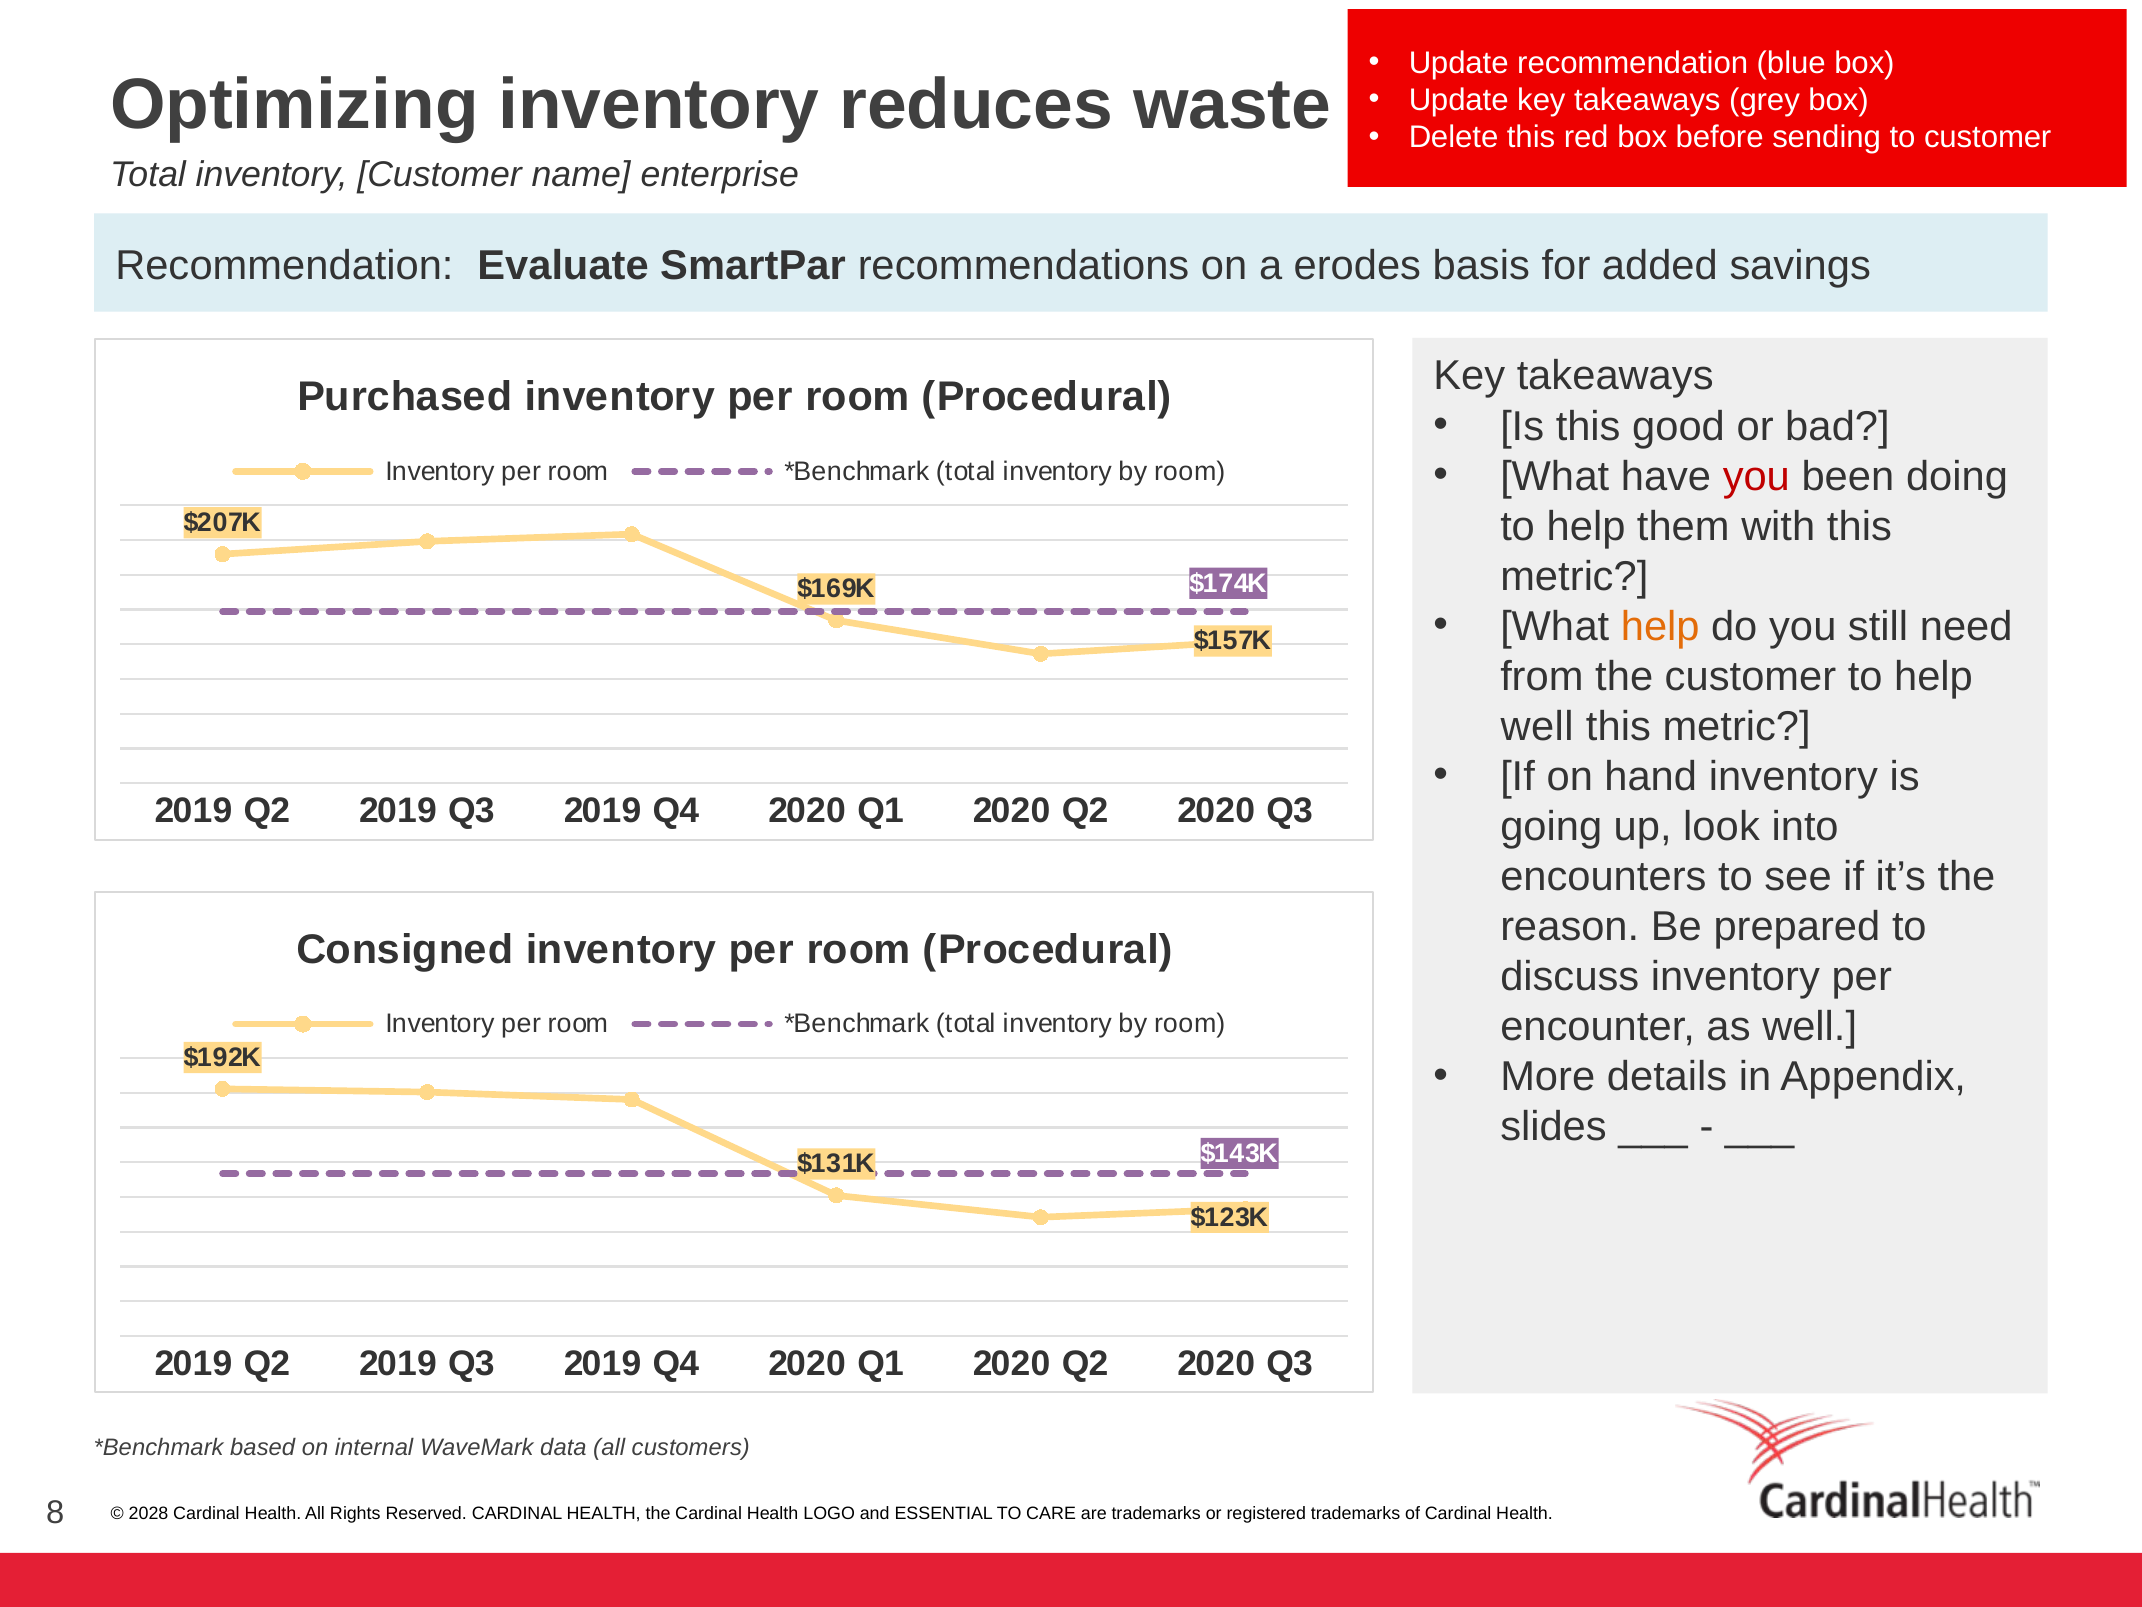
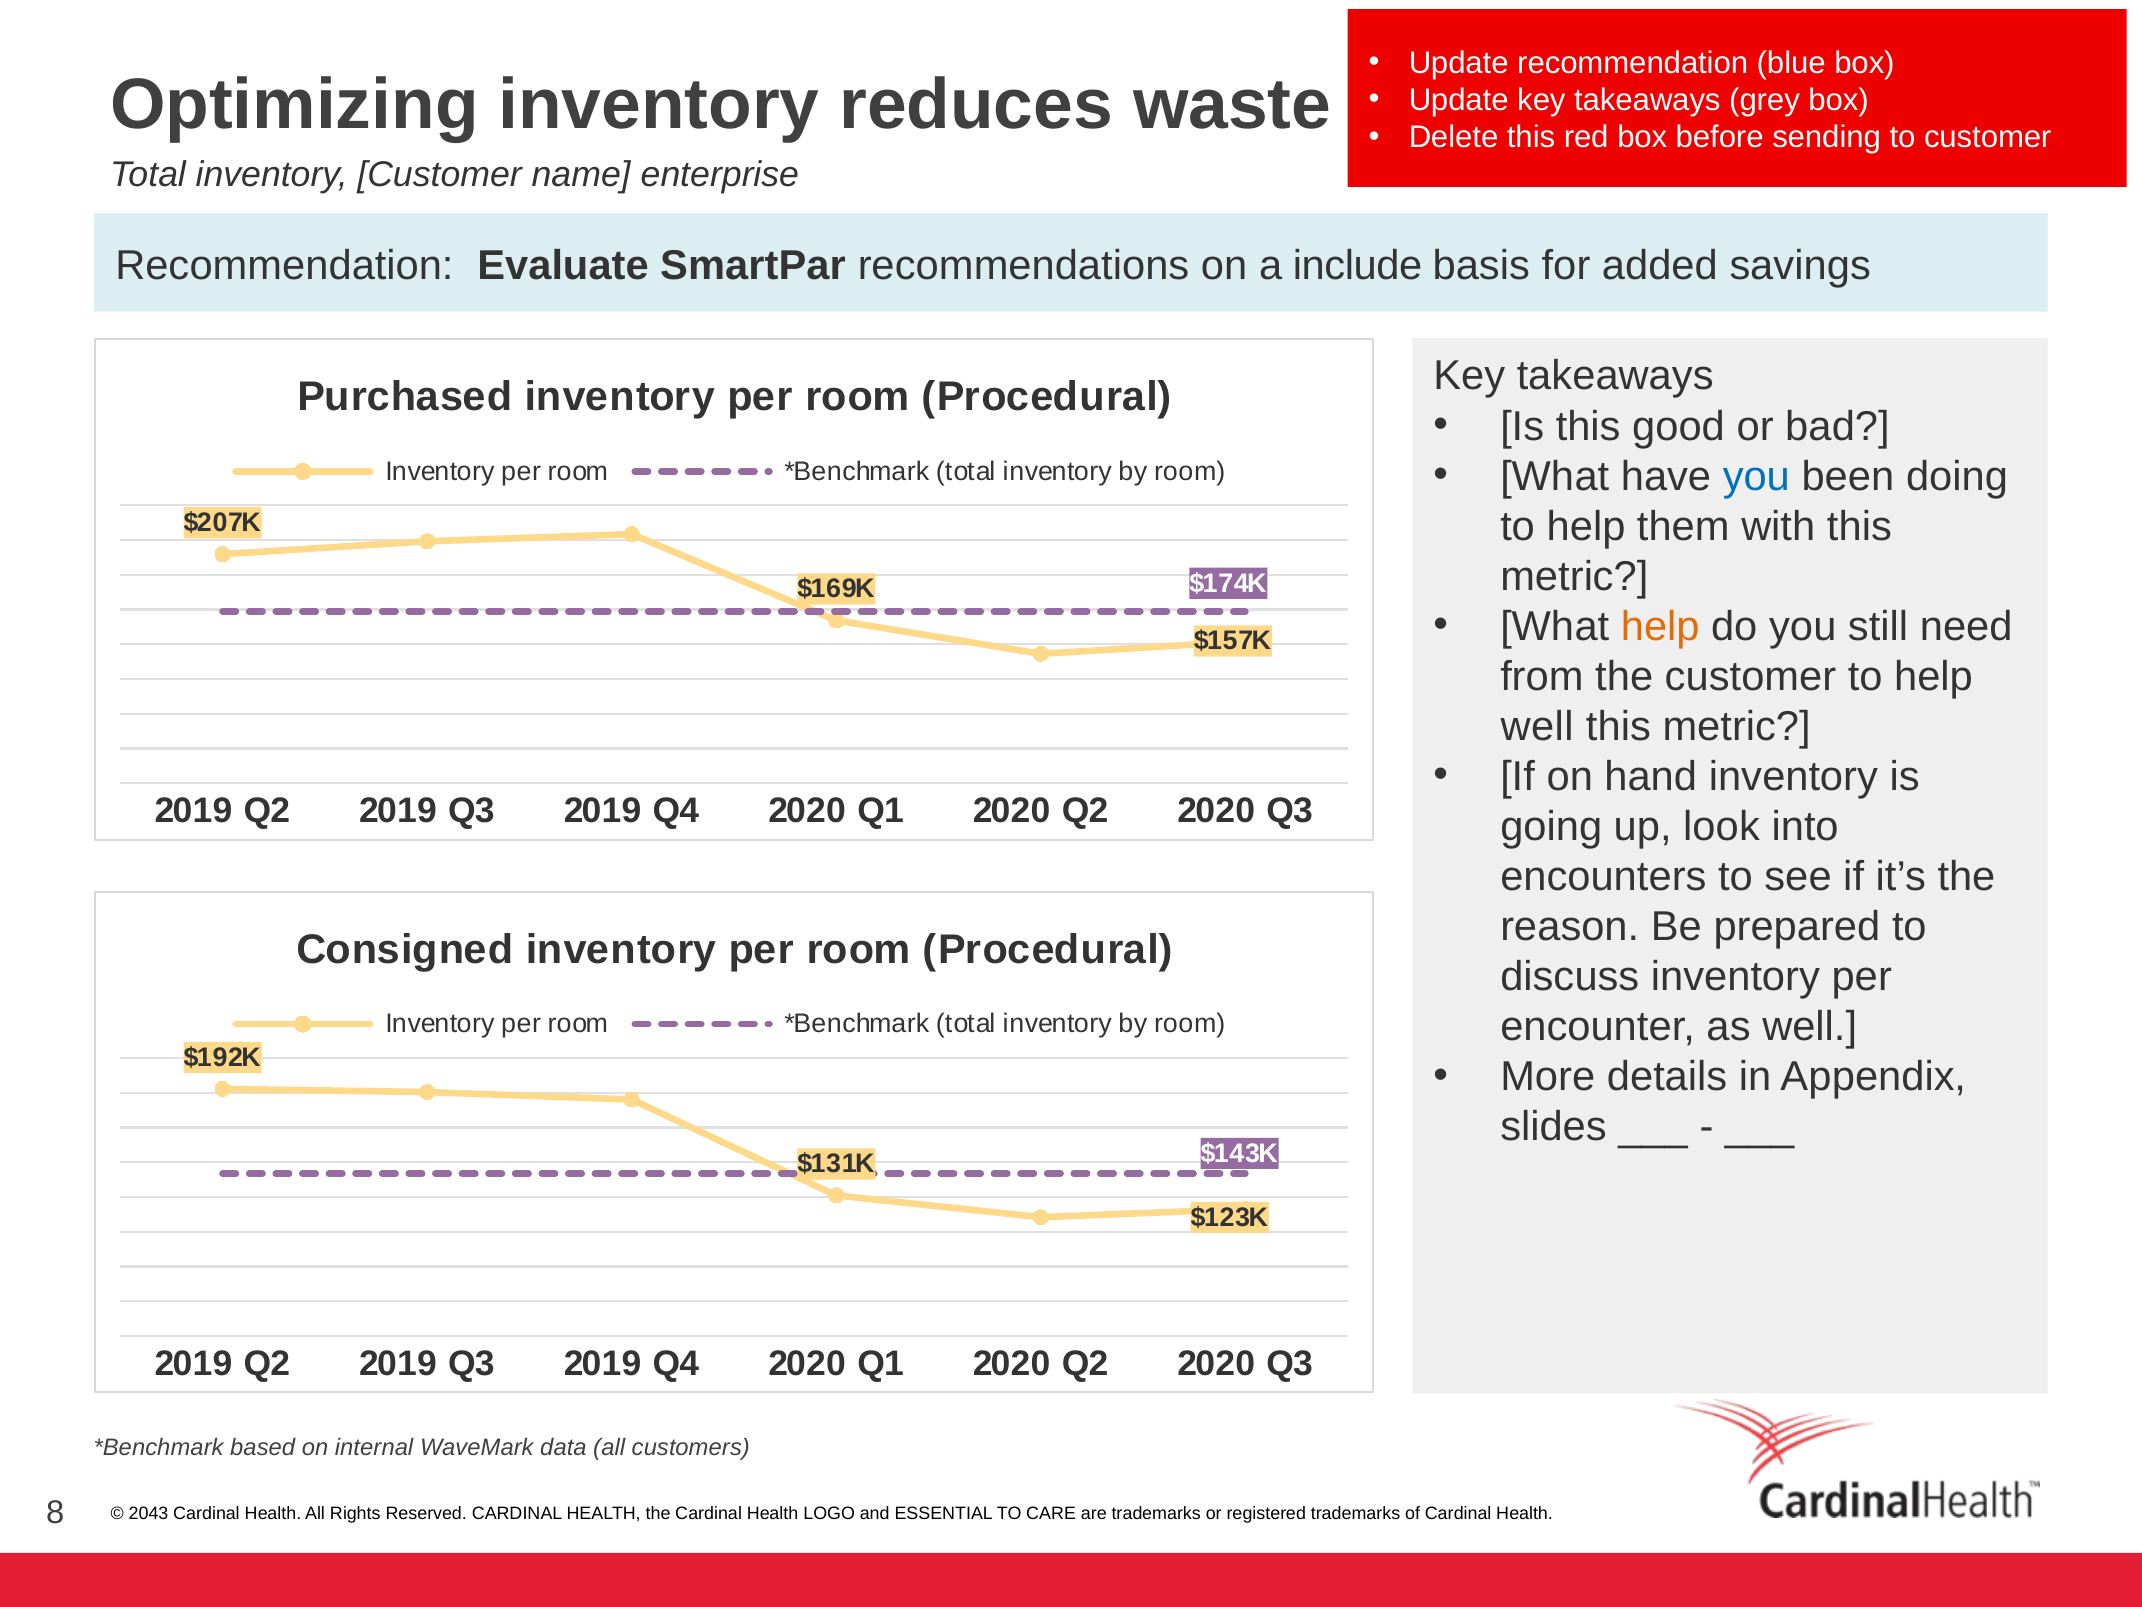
erodes: erodes -> include
you at (1756, 476) colour: red -> blue
2028: 2028 -> 2043
